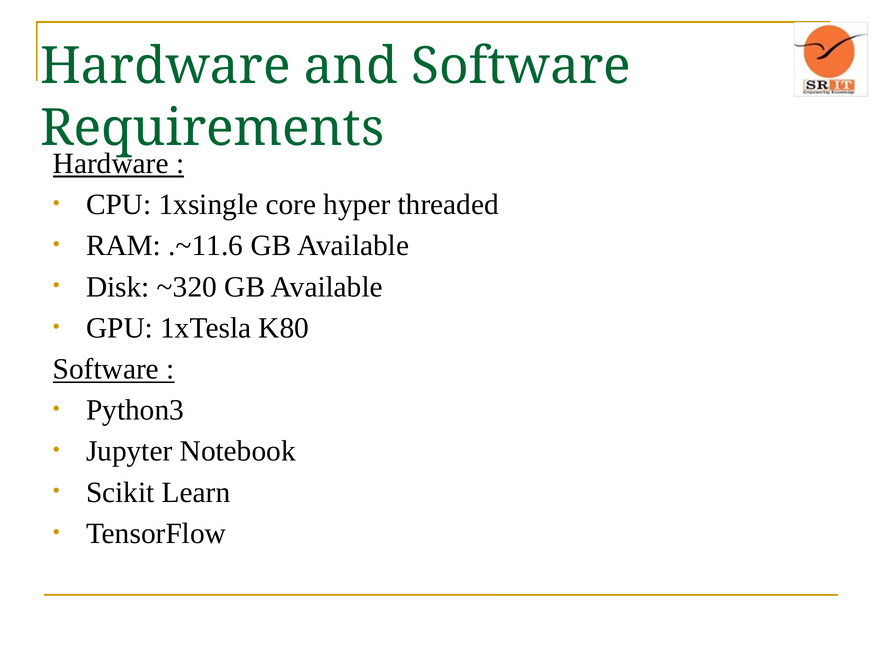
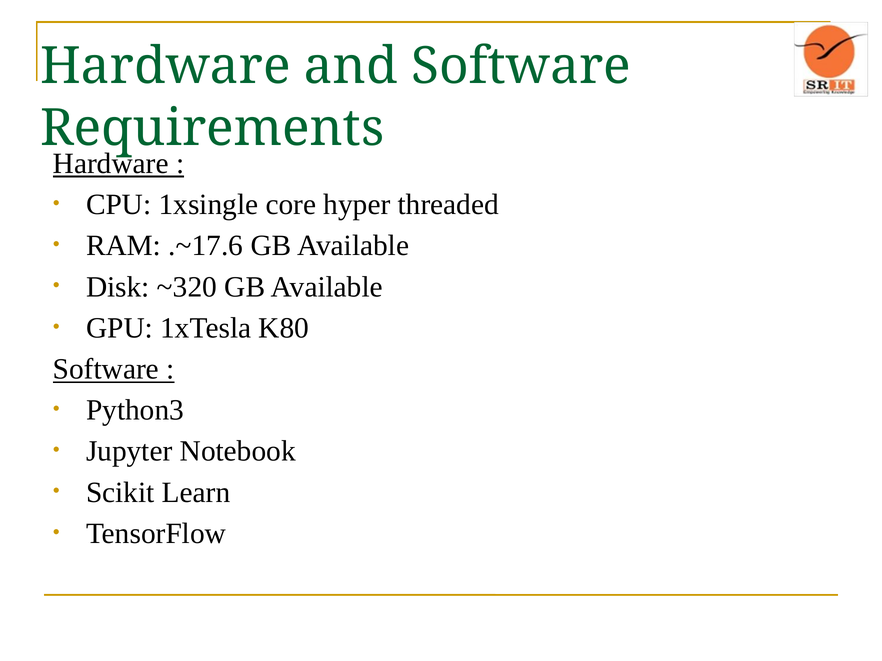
.~11.6: .~11.6 -> .~17.6
